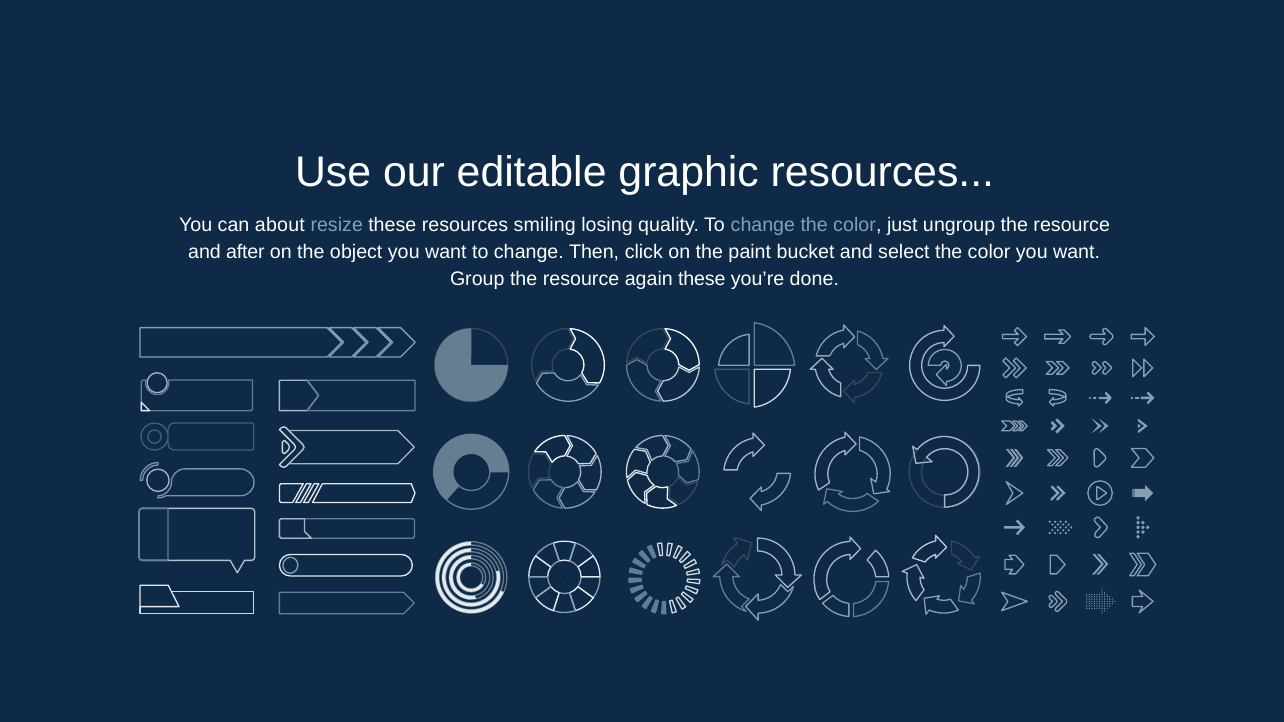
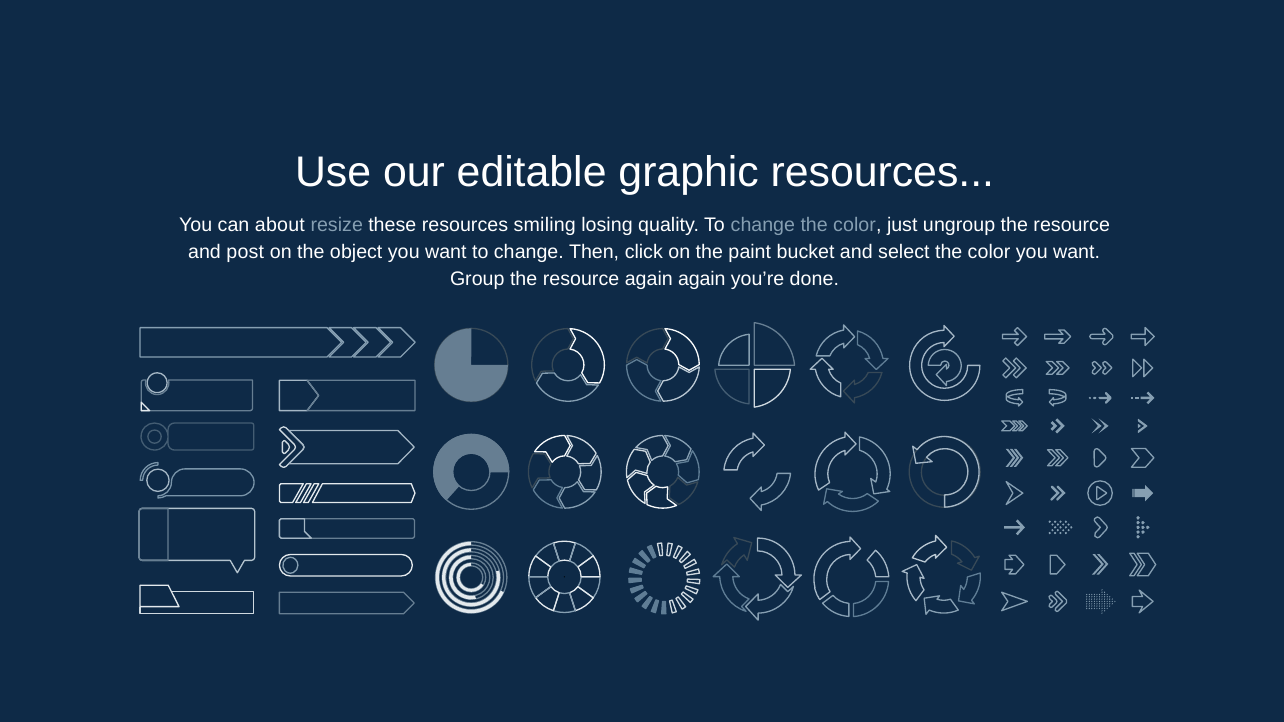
after: after -> post
again these: these -> again
